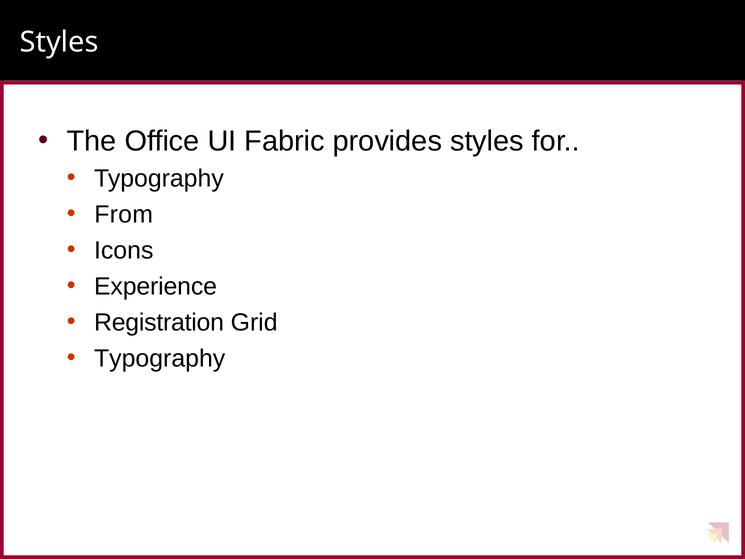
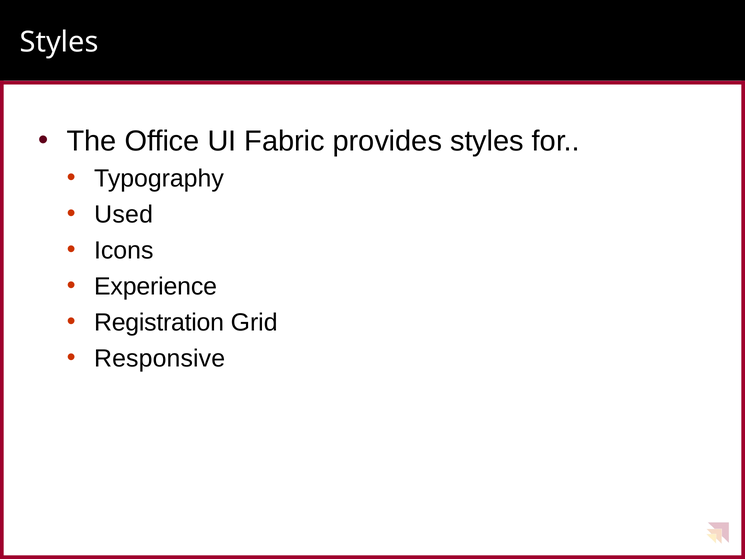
From: From -> Used
Typography at (160, 358): Typography -> Responsive
